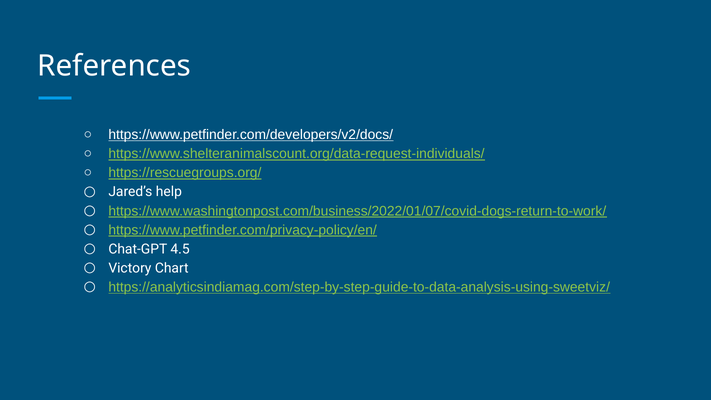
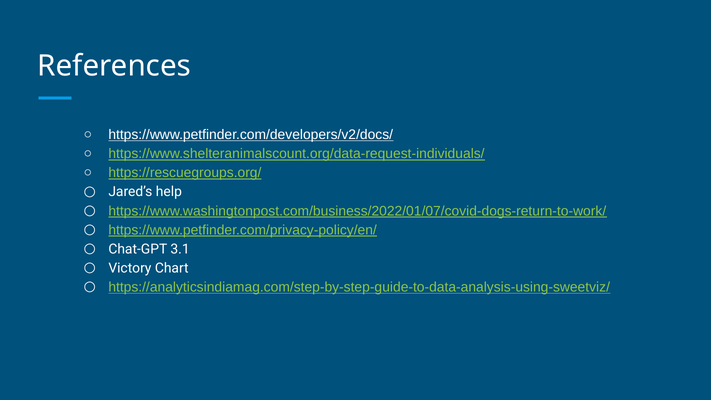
4.5: 4.5 -> 3.1
